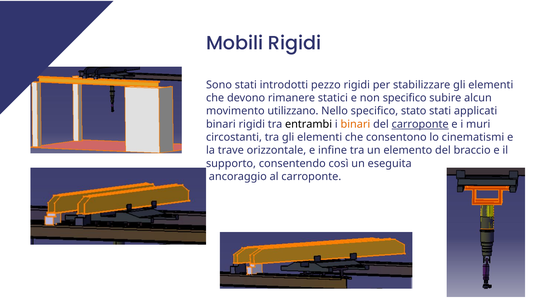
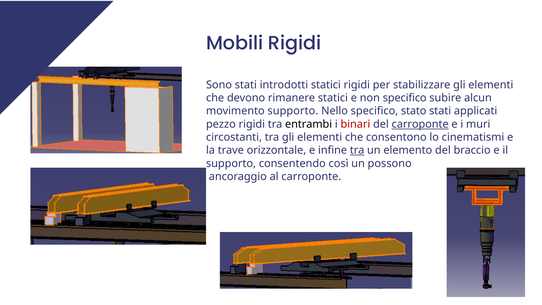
introdotti pezzo: pezzo -> statici
movimento utilizzano: utilizzano -> supporto
binari at (221, 124): binari -> pezzo
binari at (355, 124) colour: orange -> red
tra at (357, 150) underline: none -> present
eseguita: eseguita -> possono
